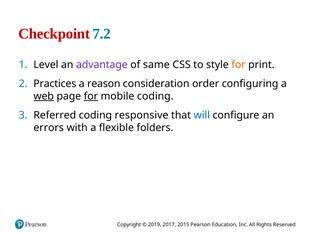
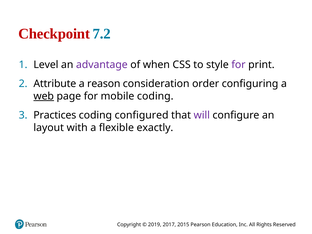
same: same -> when
for at (238, 65) colour: orange -> purple
Practices: Practices -> Attribute
for at (91, 96) underline: present -> none
Referred: Referred -> Practices
responsive: responsive -> configured
will colour: blue -> purple
errors: errors -> layout
folders: folders -> exactly
